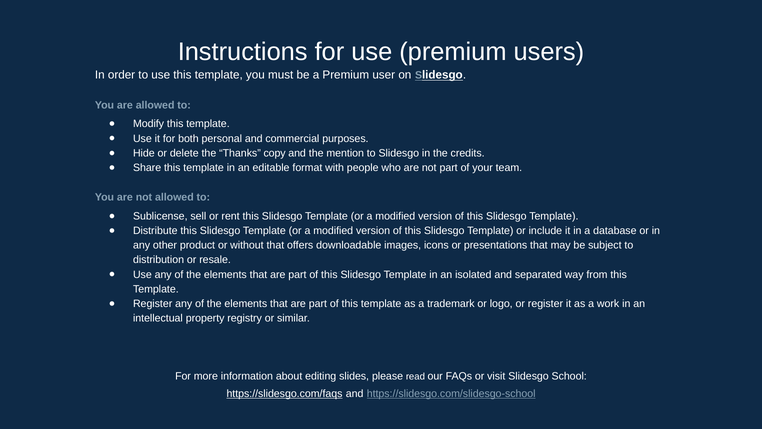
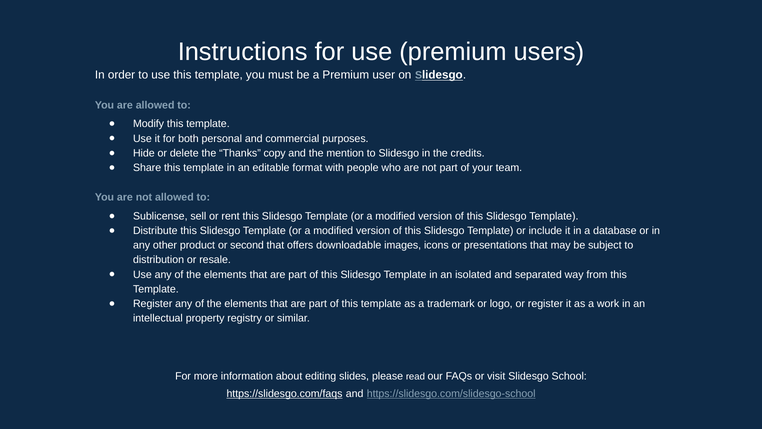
without: without -> second
